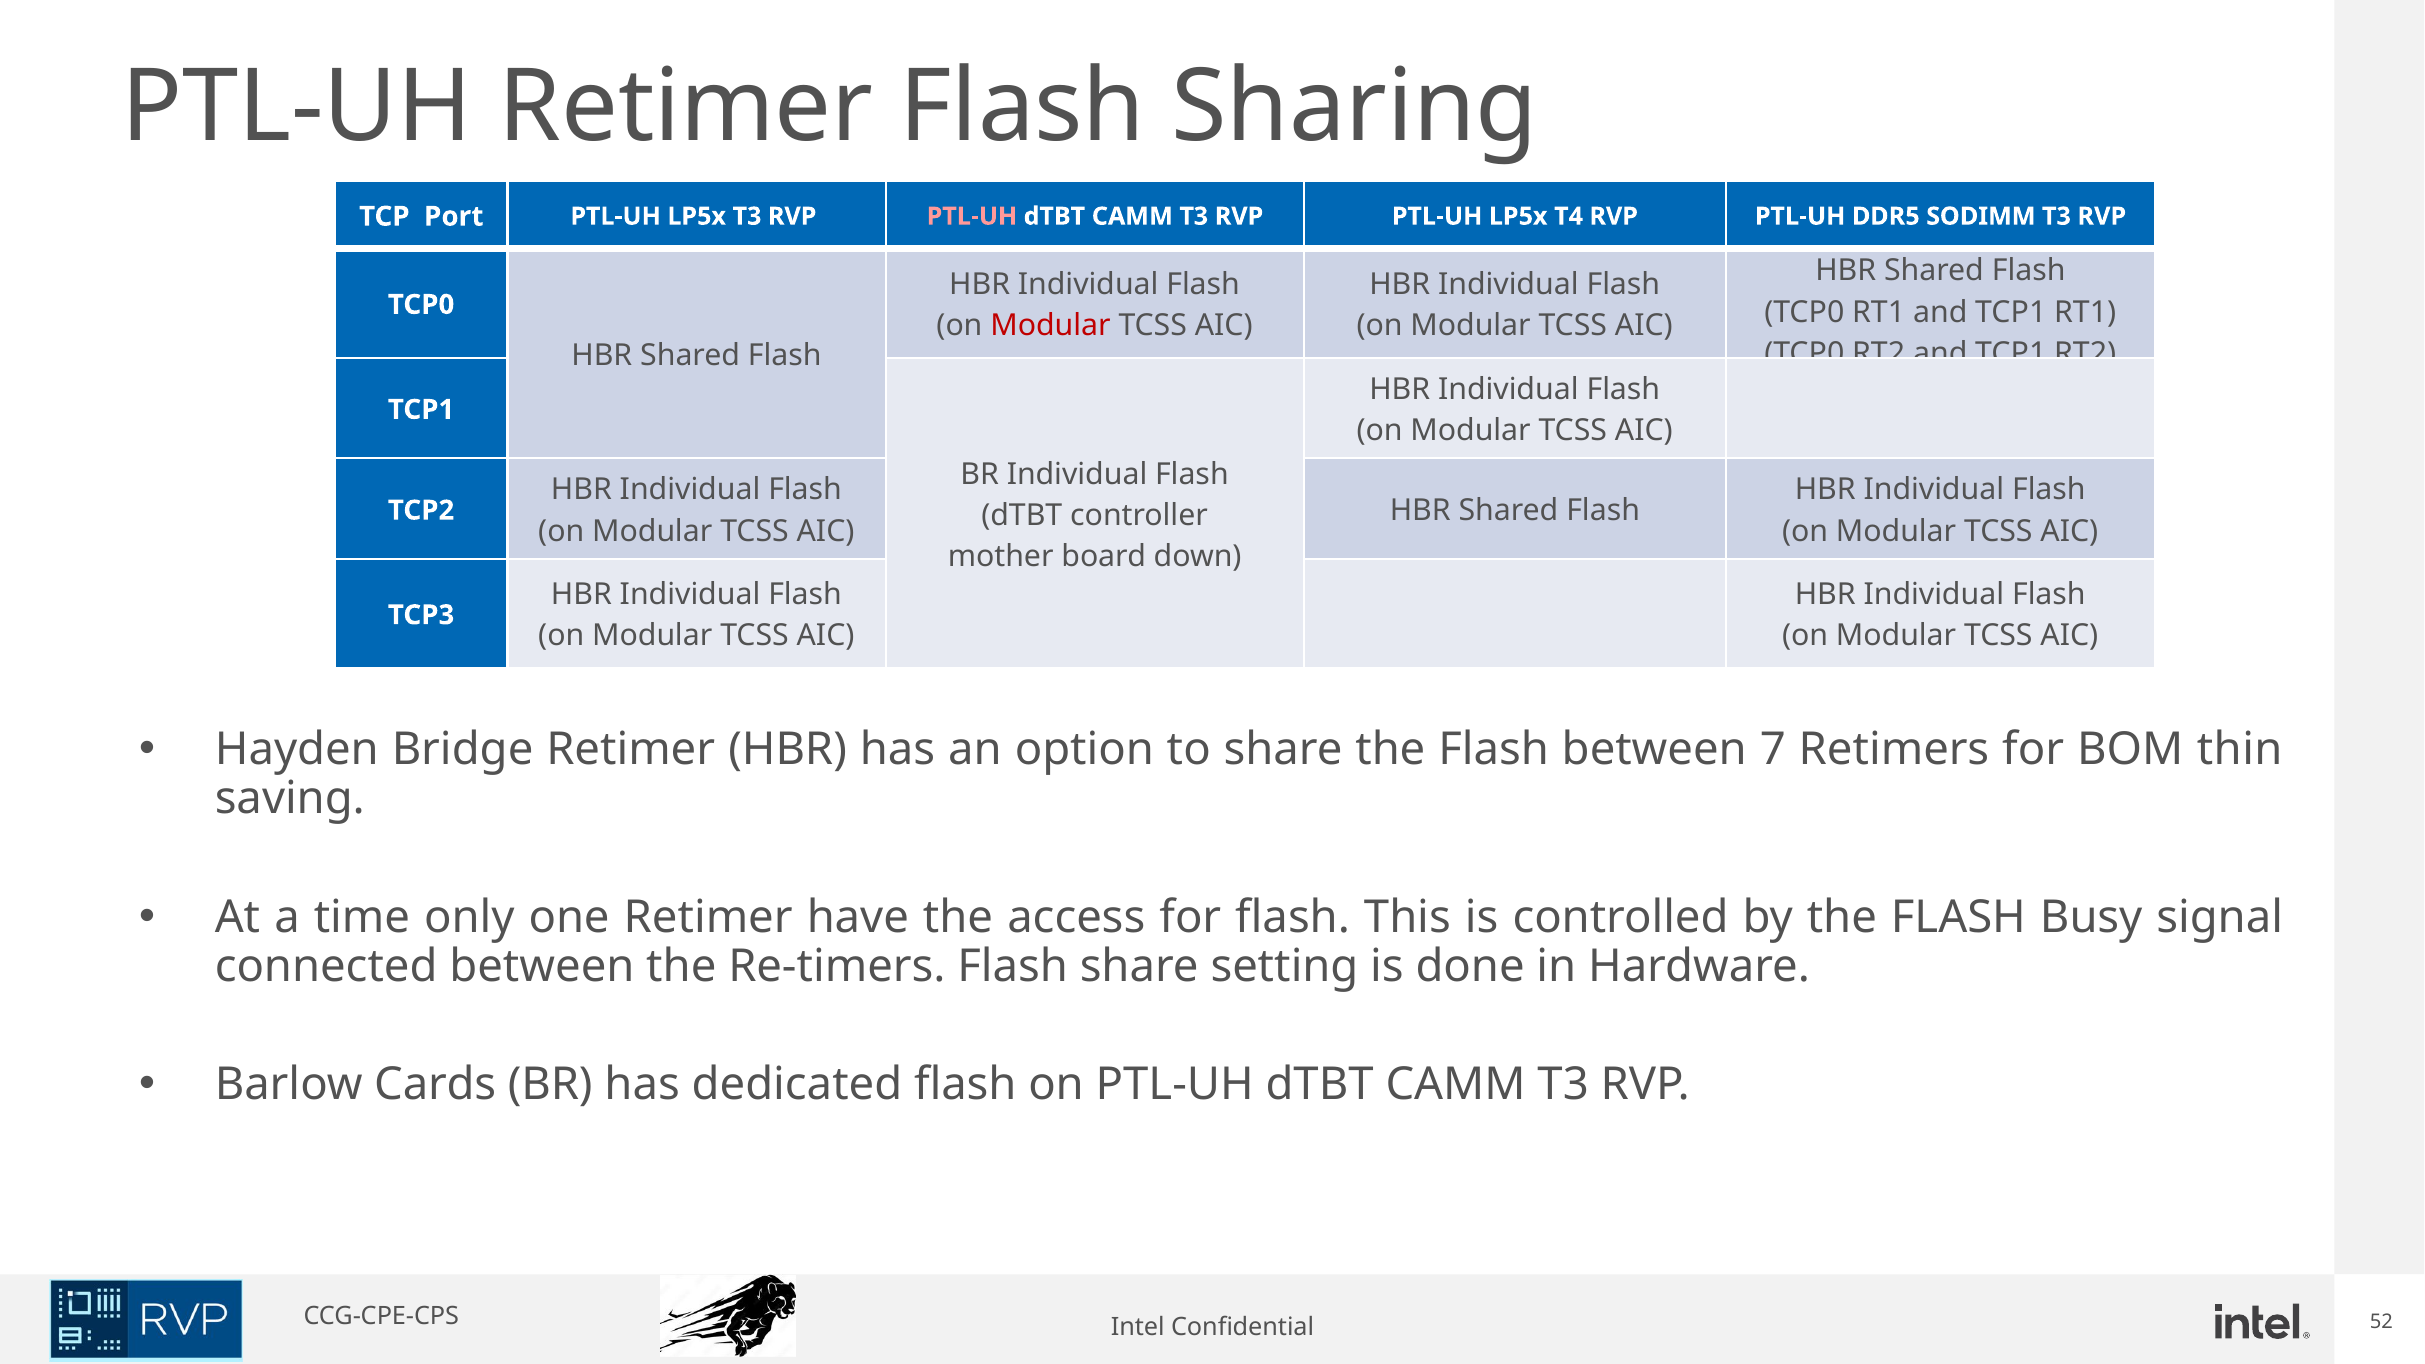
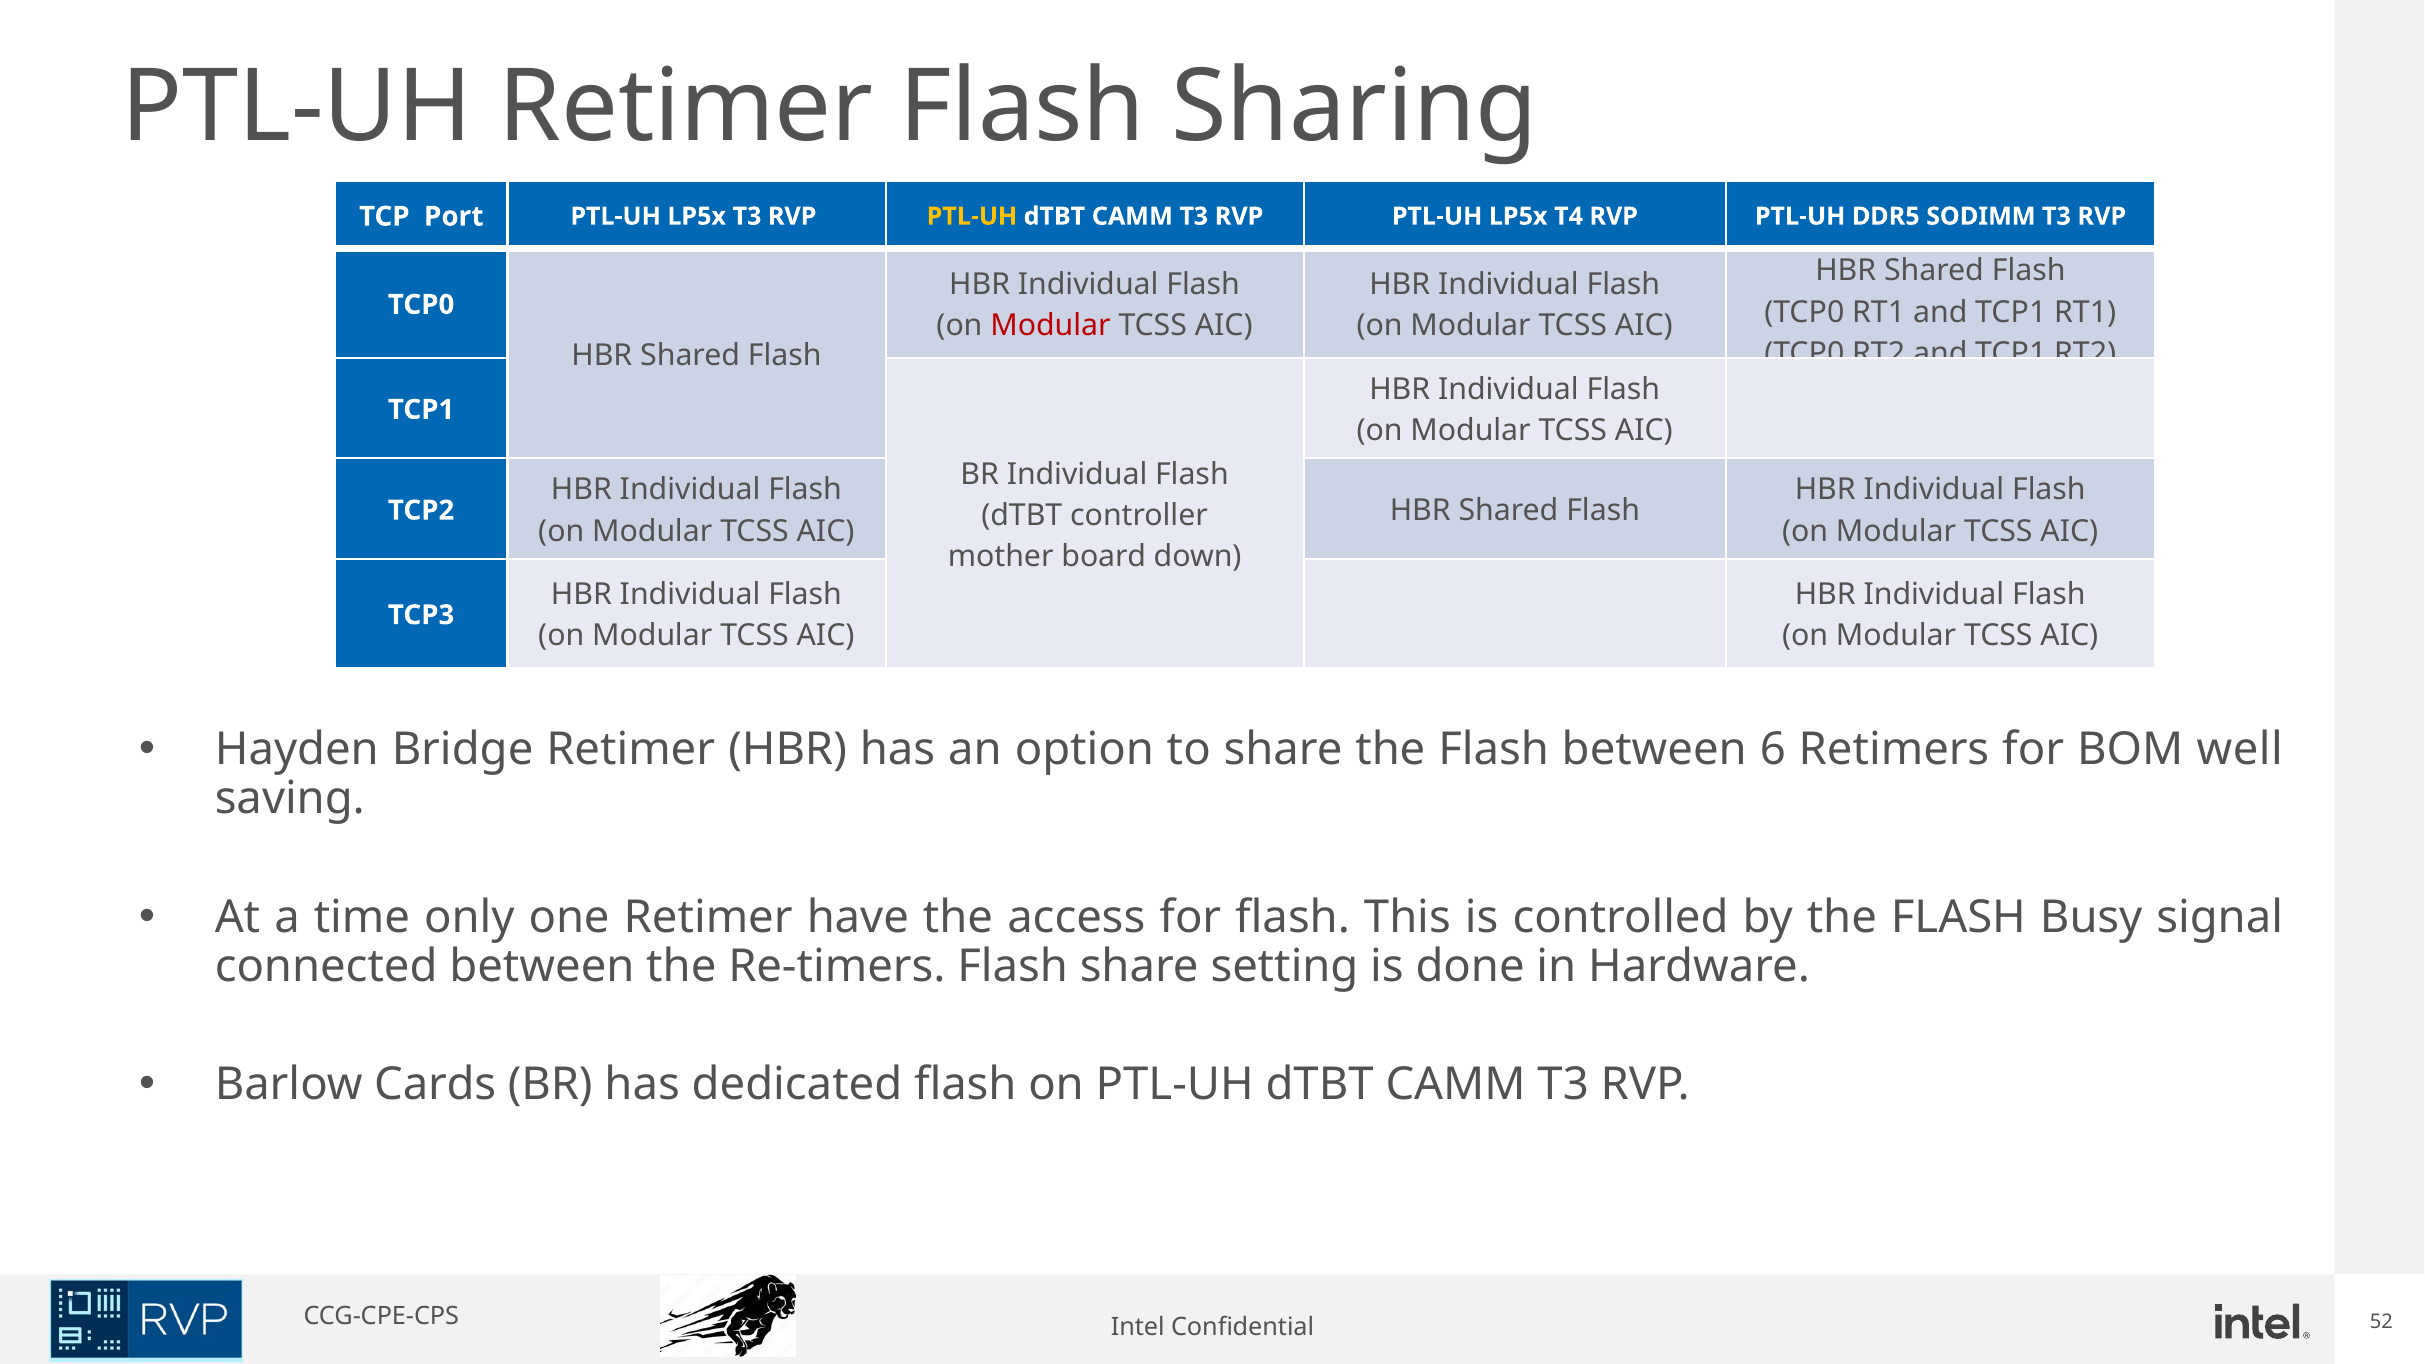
PTL-UH at (972, 216) colour: pink -> yellow
7: 7 -> 6
thin: thin -> well
